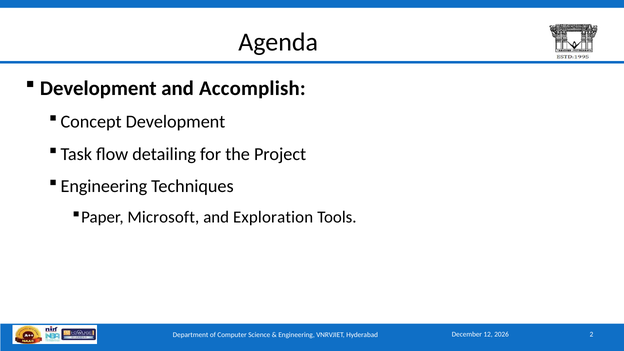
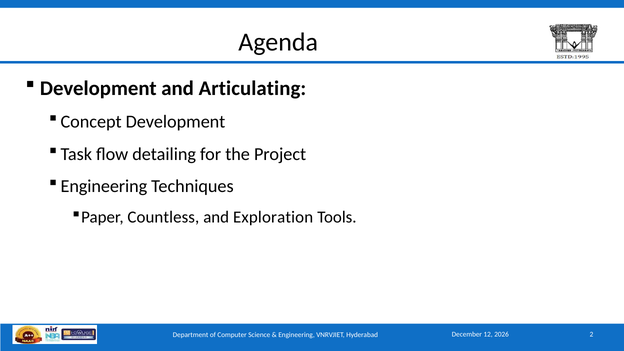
Accomplish: Accomplish -> Articulating
Microsoft: Microsoft -> Countless
